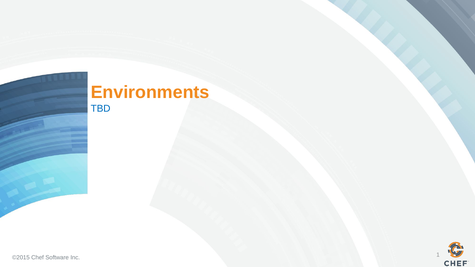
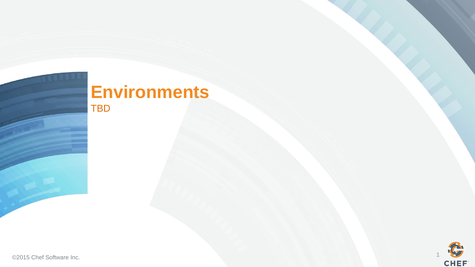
TBD colour: blue -> orange
